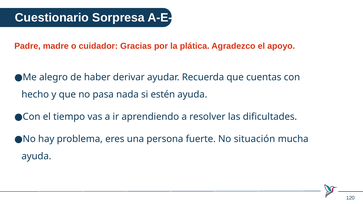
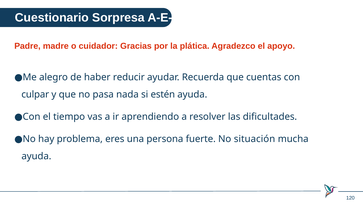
derivar: derivar -> reducir
hecho: hecho -> culpar
